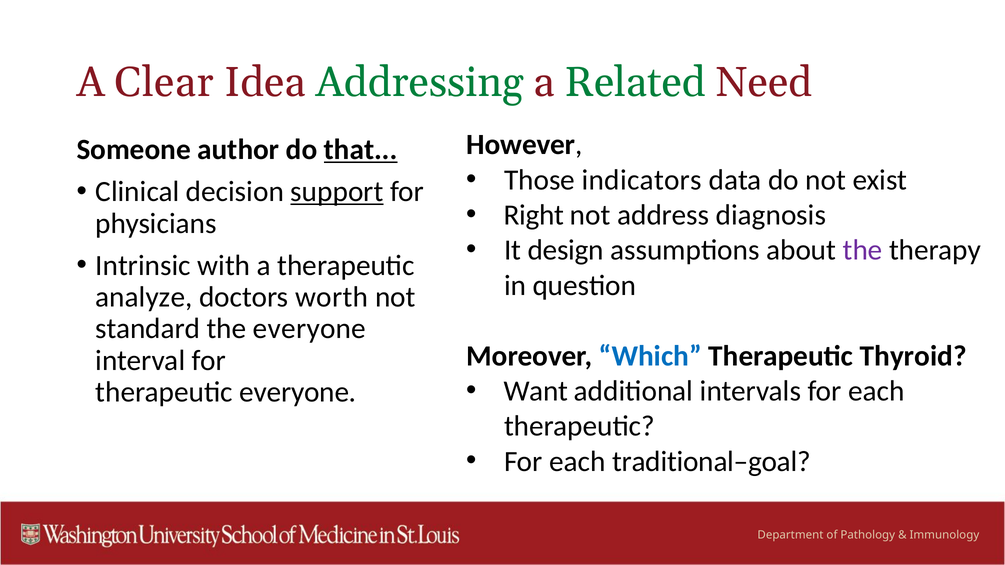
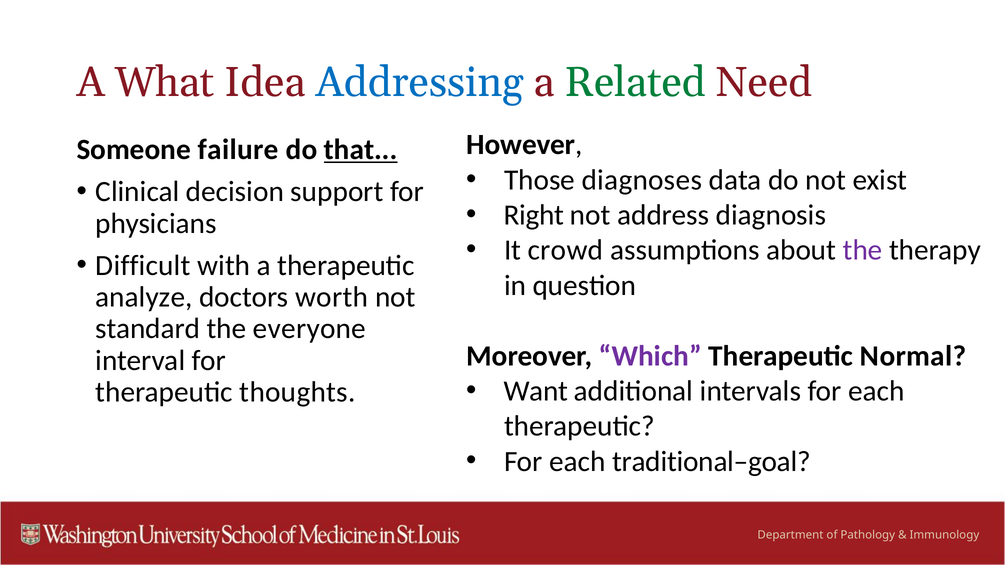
Clear: Clear -> What
Addressing colour: green -> blue
author: author -> failure
indicators: indicators -> diagnoses
support underline: present -> none
design: design -> crowd
Intrinsic: Intrinsic -> Difficult
Which colour: blue -> purple
Thyroid: Thyroid -> Normal
therapeutic everyone: everyone -> thoughts
